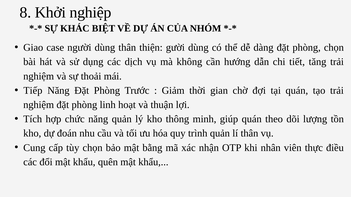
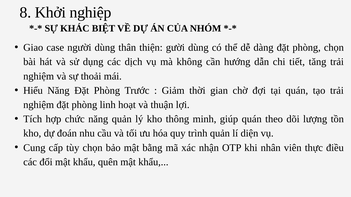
Tiếp: Tiếp -> Hiểu
lí thân: thân -> diện
